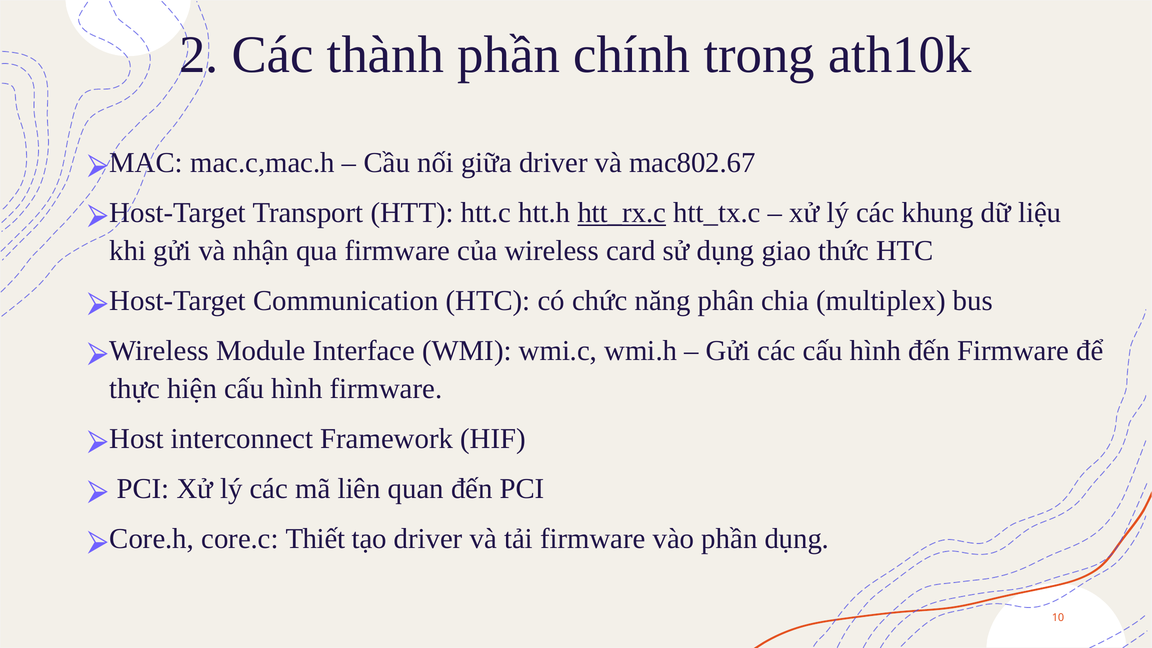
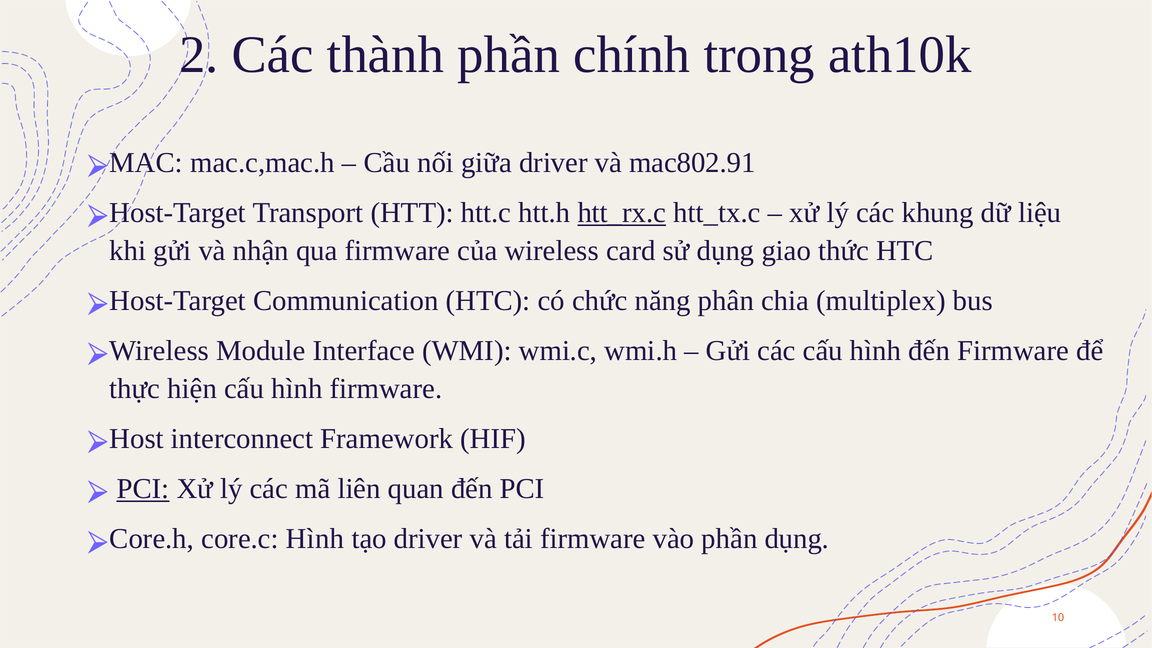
mac802.67: mac802.67 -> mac802.91
PCI at (143, 489) underline: none -> present
core.c Thiết: Thiết -> Hình
